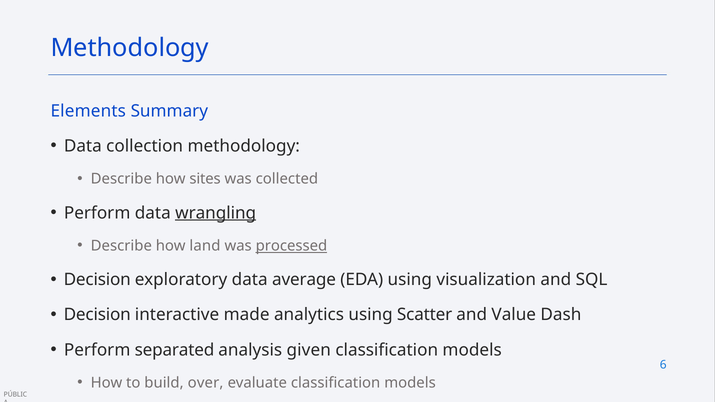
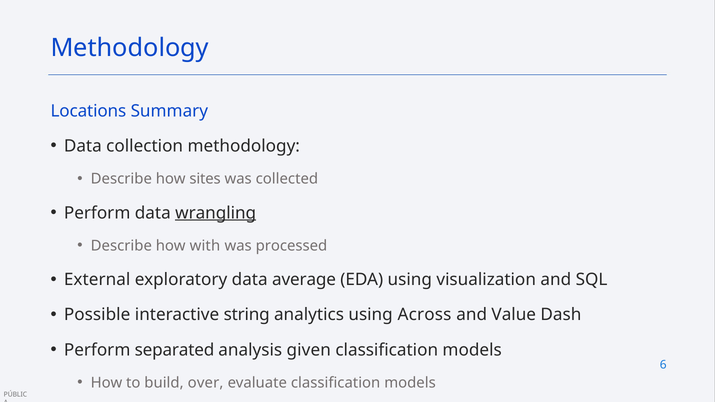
Elements: Elements -> Locations
land: land -> with
processed underline: present -> none
Decision at (97, 280): Decision -> External
Decision at (97, 315): Decision -> Possible
made: made -> string
Scatter: Scatter -> Across
